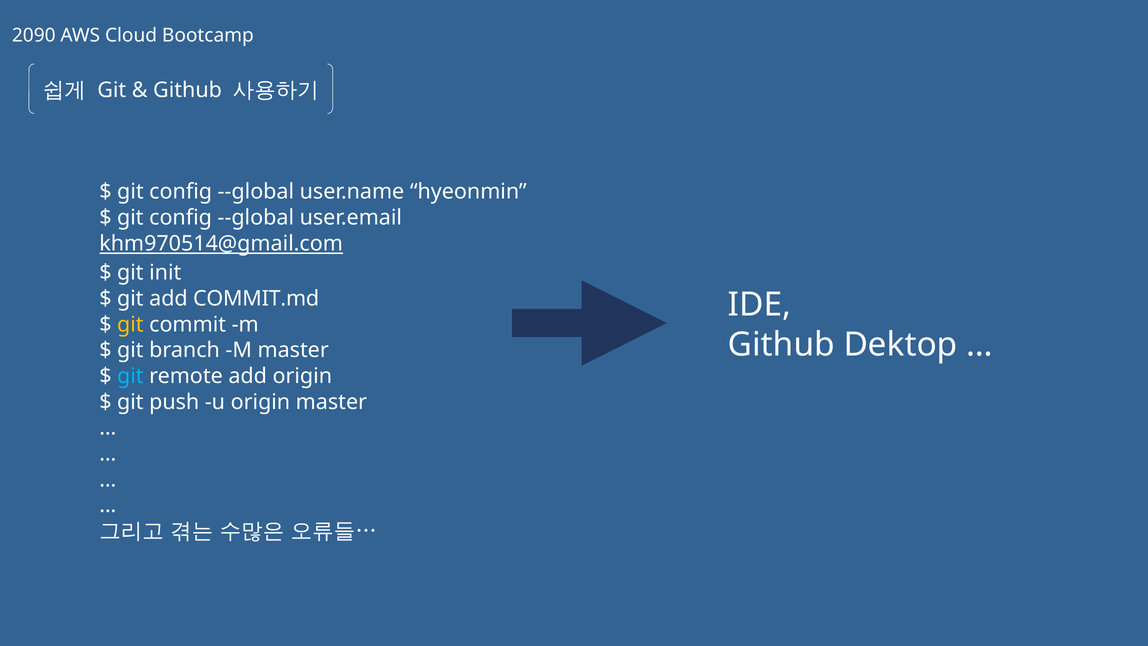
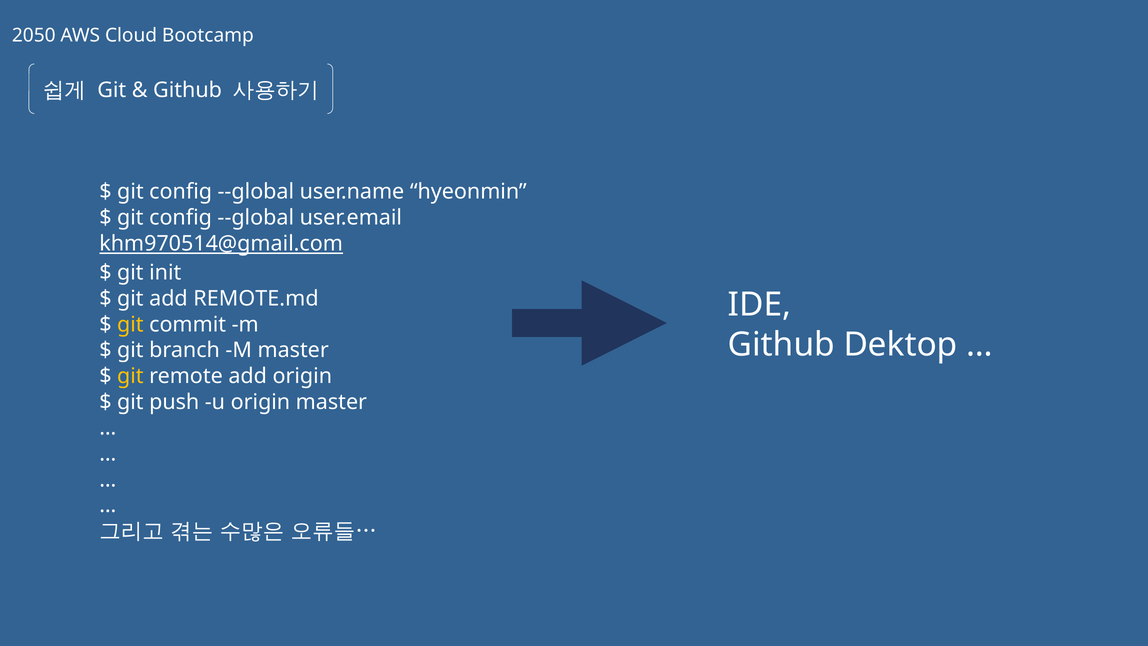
2090: 2090 -> 2050
COMMIT.md: COMMIT.md -> REMOTE.md
git at (130, 376) colour: light blue -> yellow
